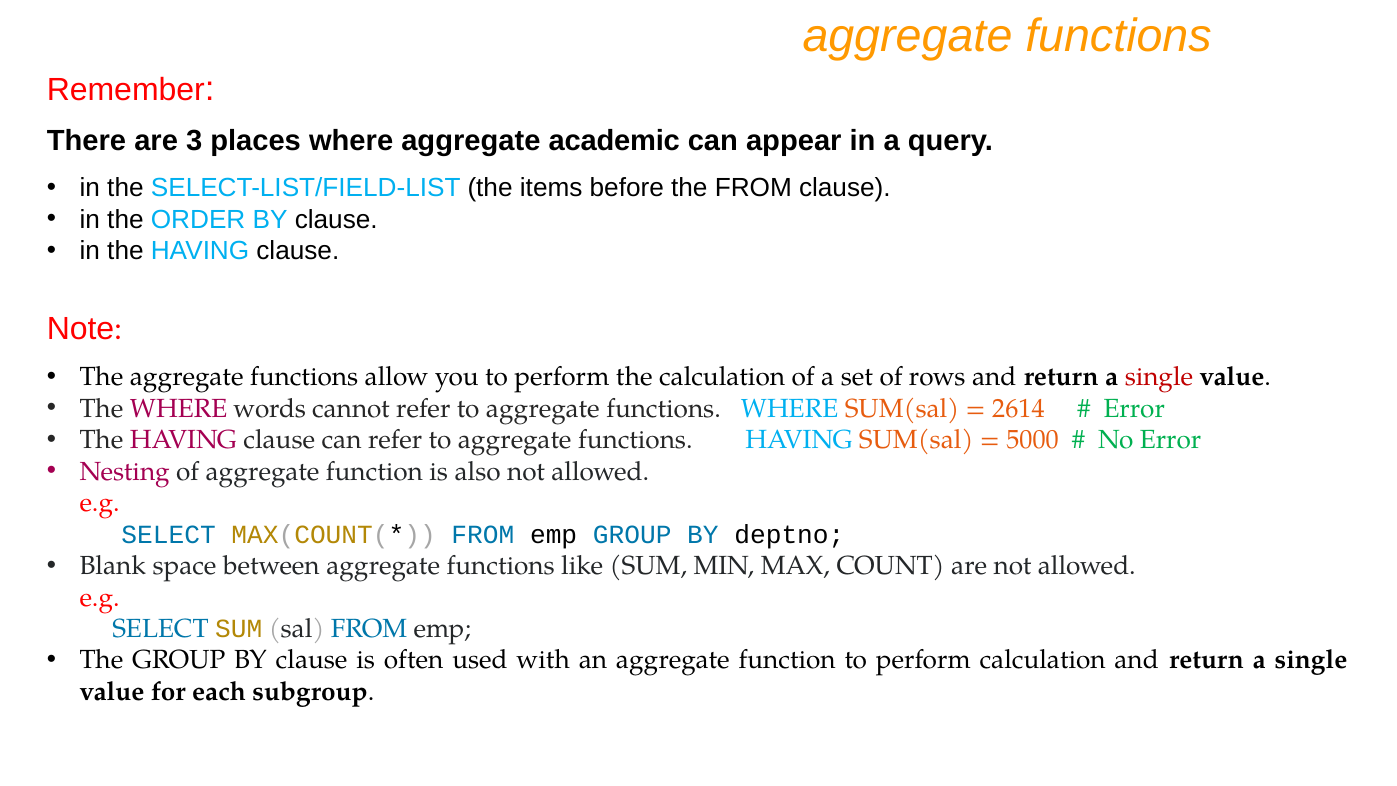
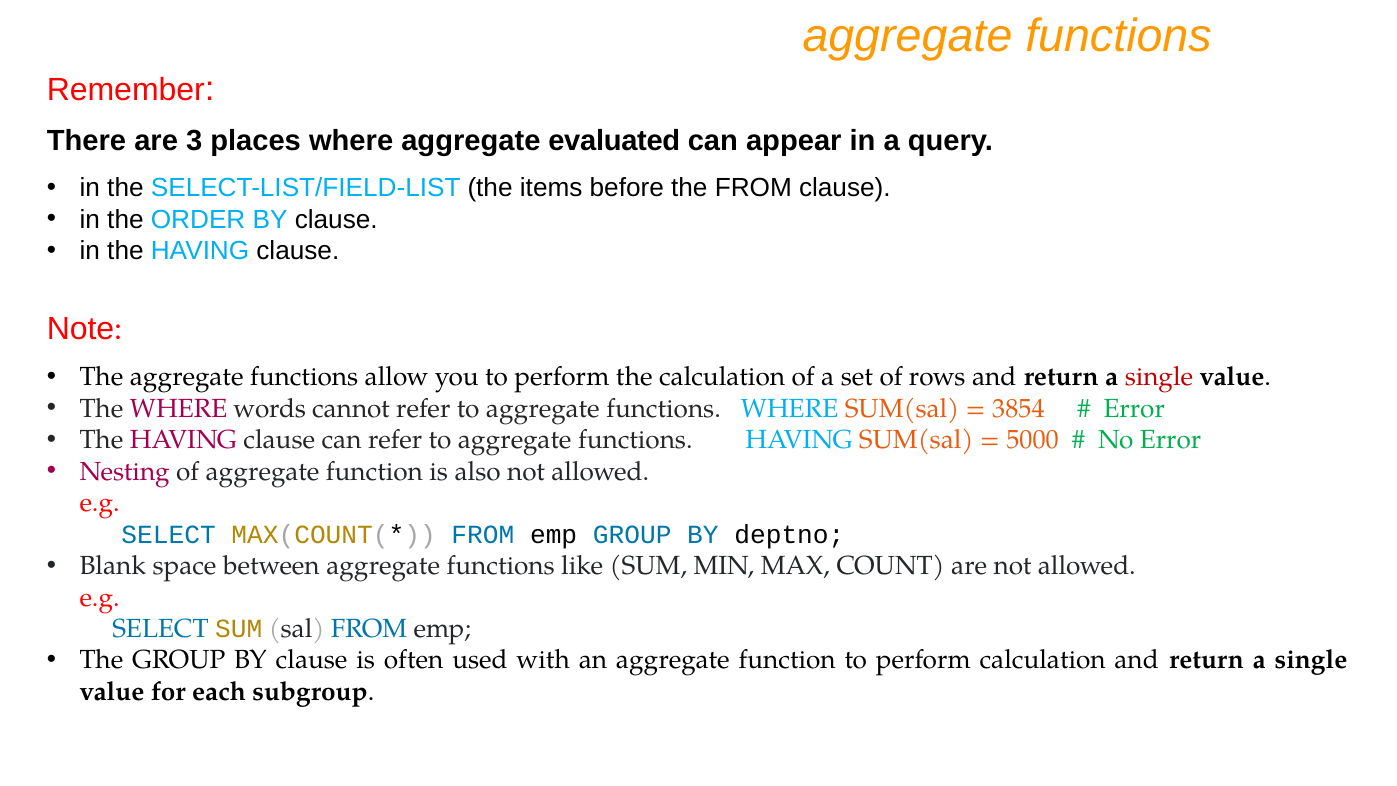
academic: academic -> evaluated
2614: 2614 -> 3854
